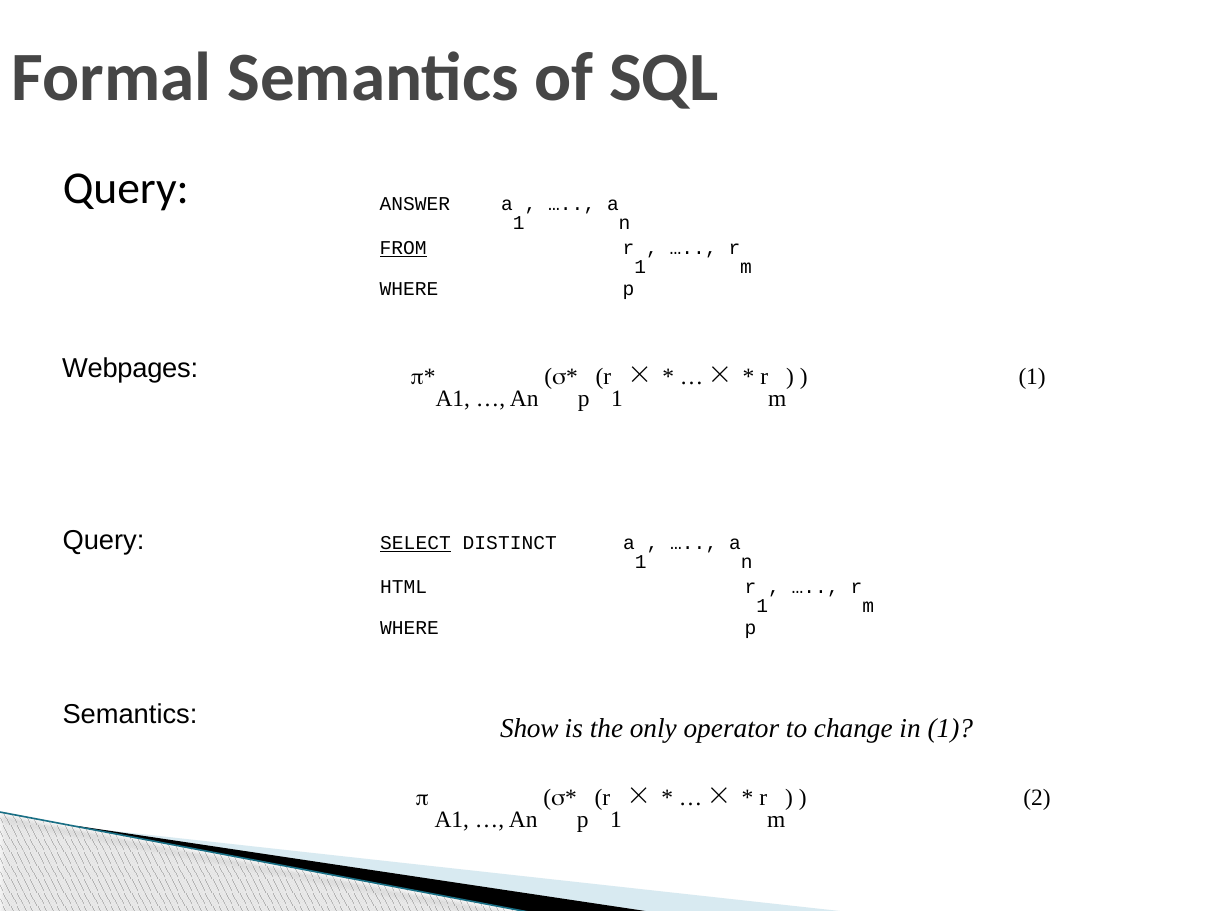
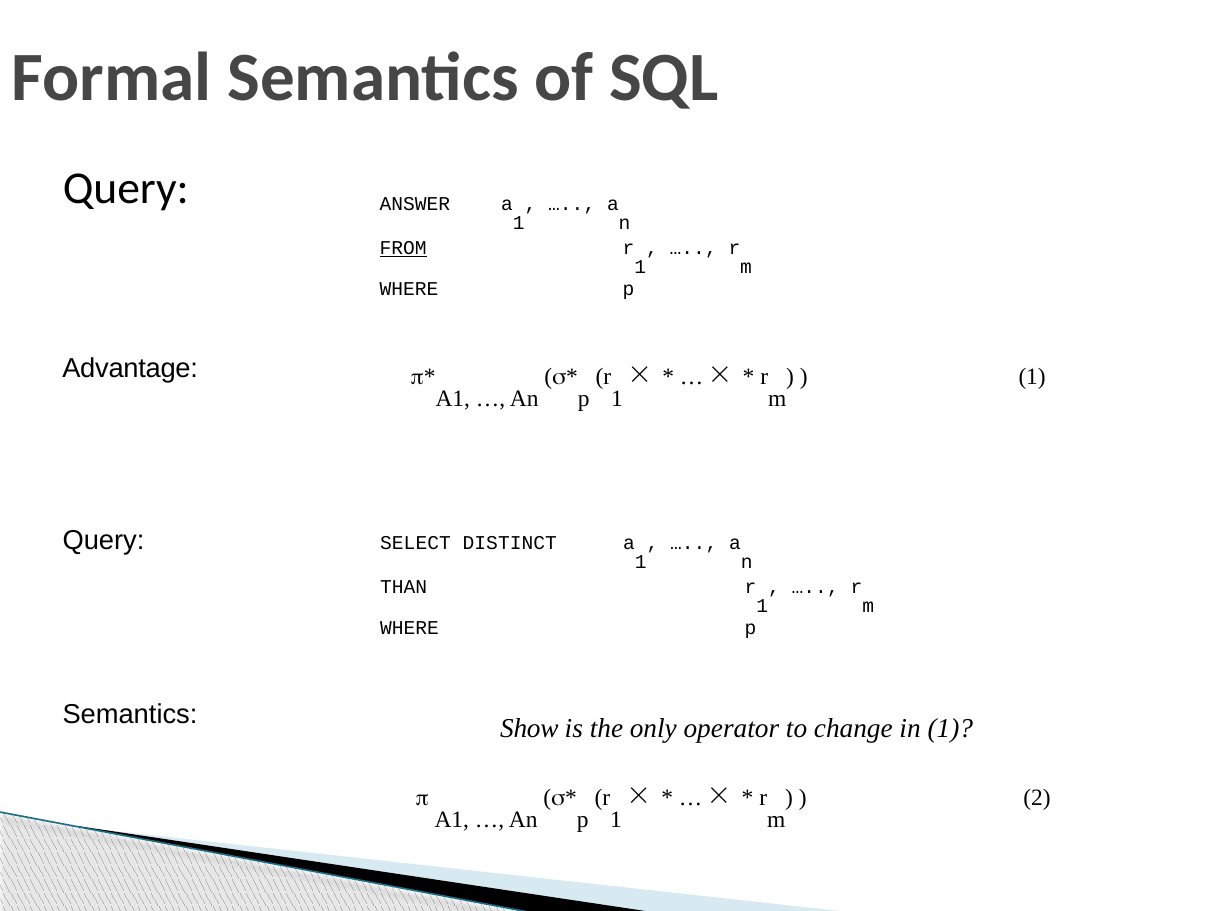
Webpages: Webpages -> Advantage
SELECT underline: present -> none
HTML: HTML -> THAN
